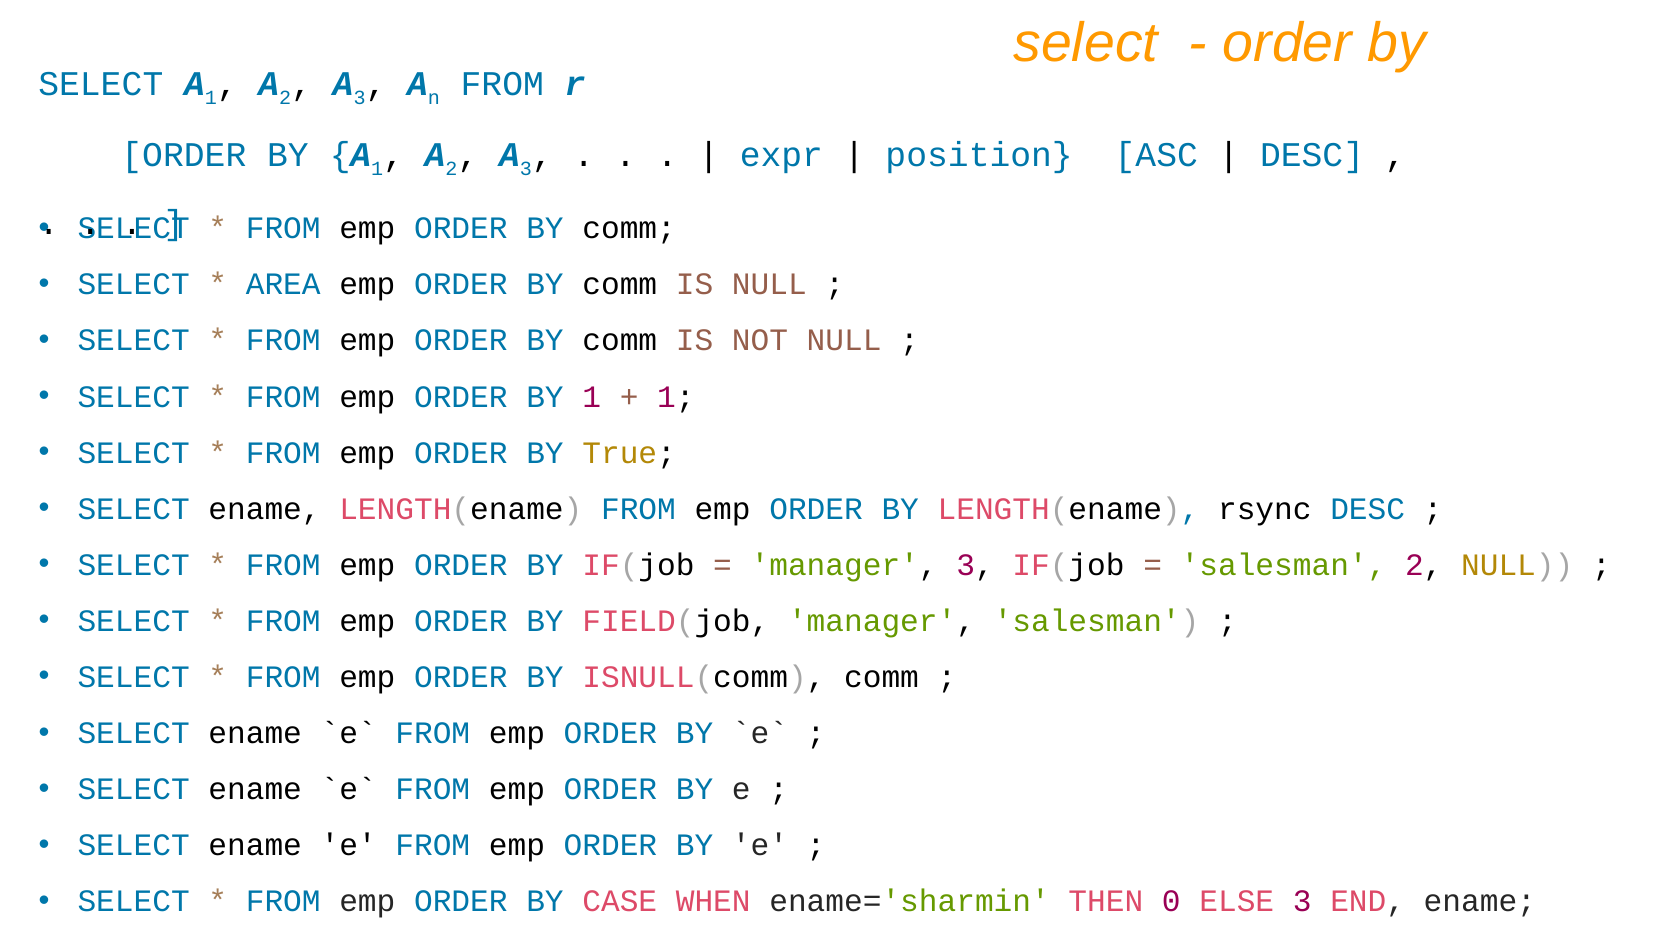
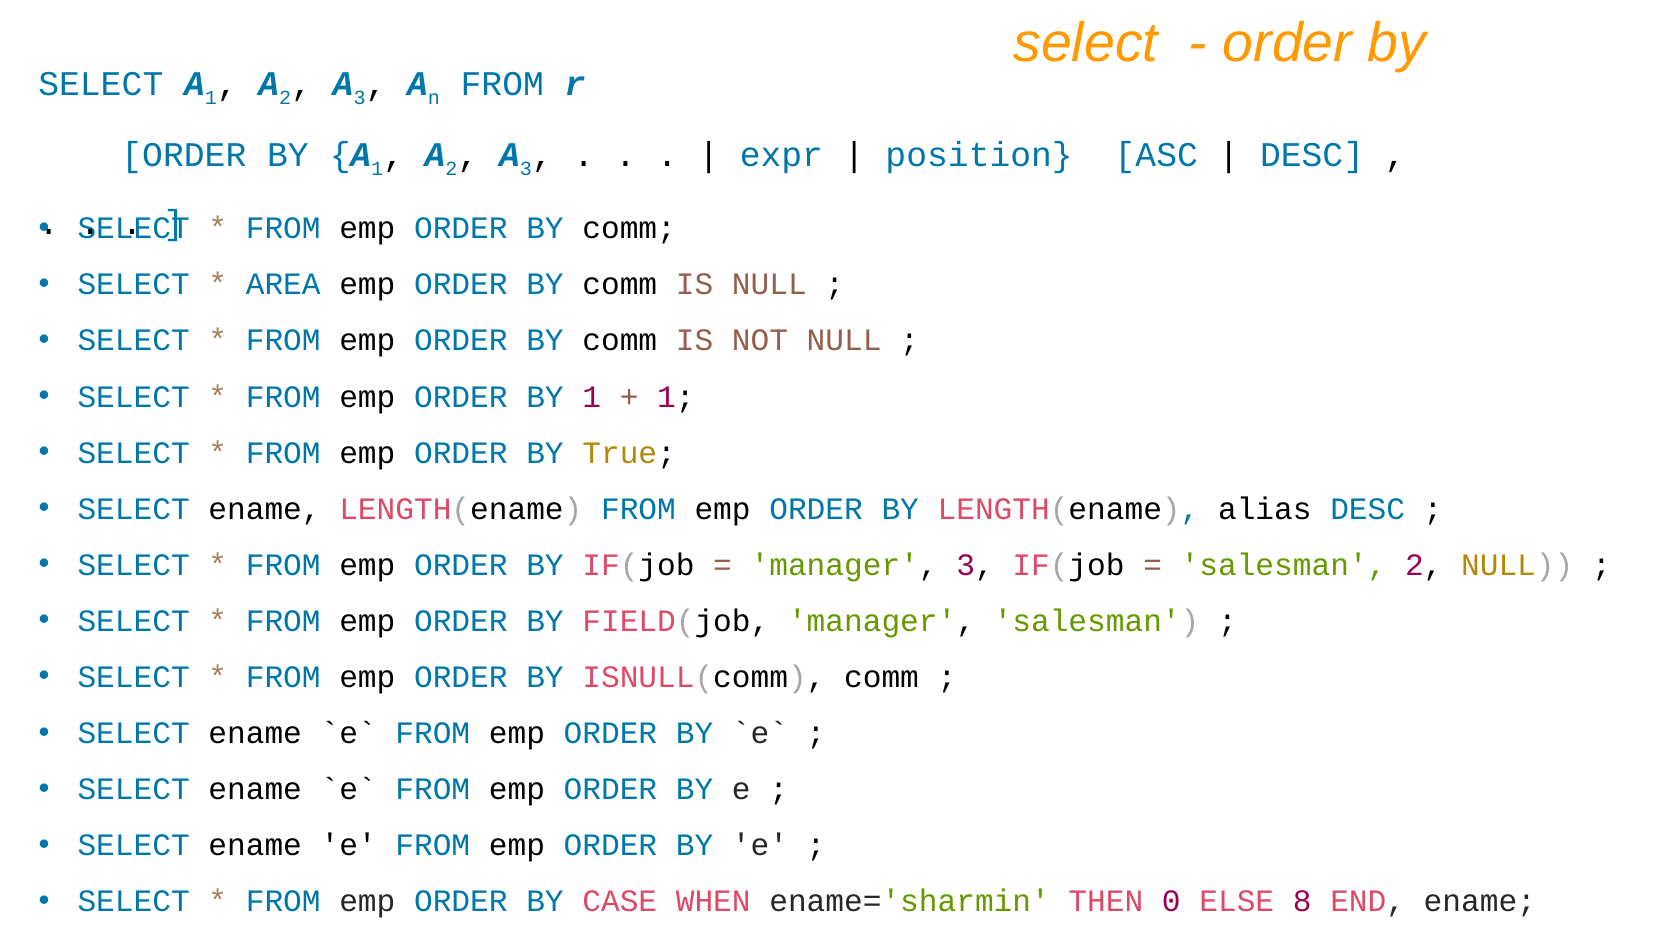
rsync: rsync -> alias
ELSE 3: 3 -> 8
